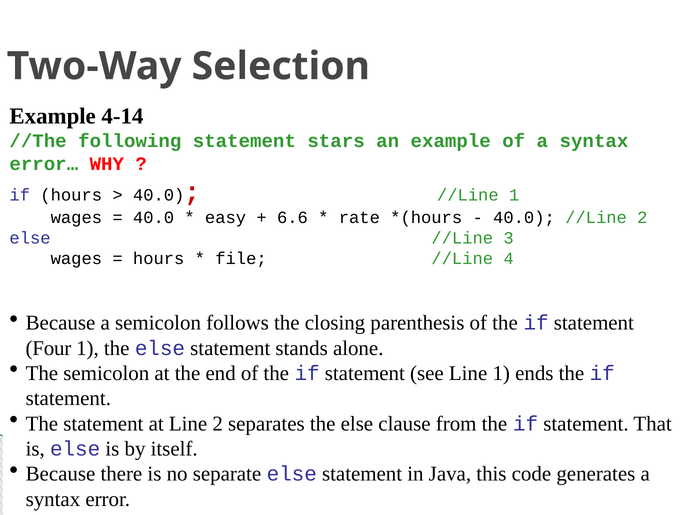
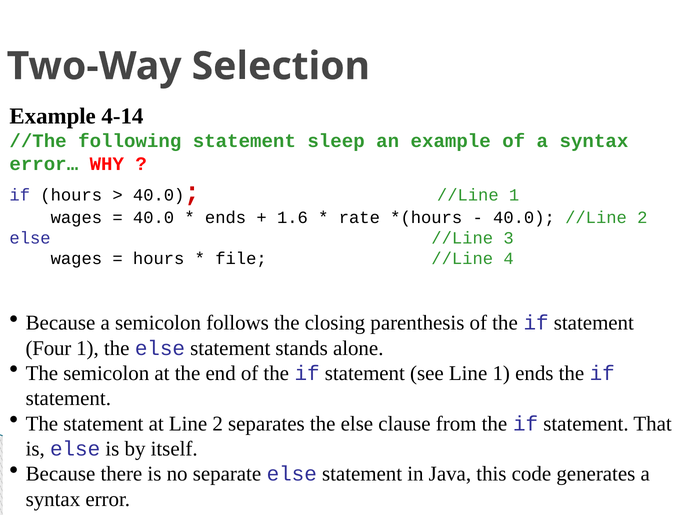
stars: stars -> sleep
easy at (226, 217): easy -> ends
6.6: 6.6 -> 1.6
